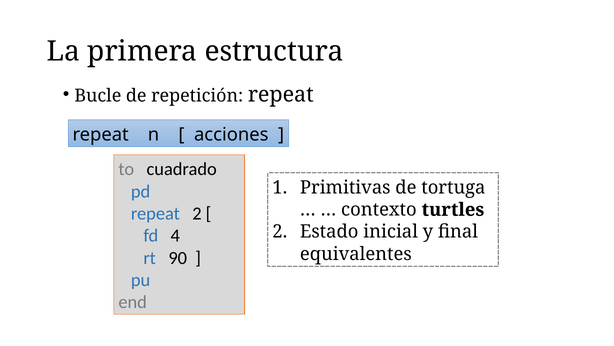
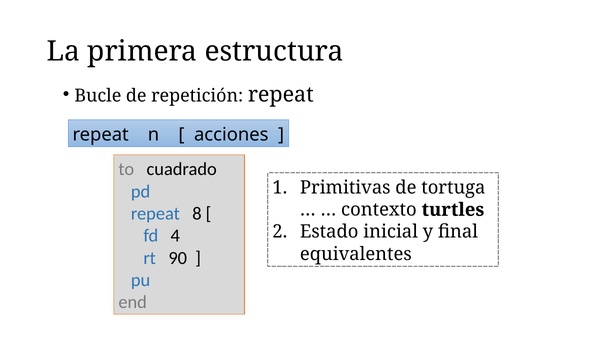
repeat 2: 2 -> 8
